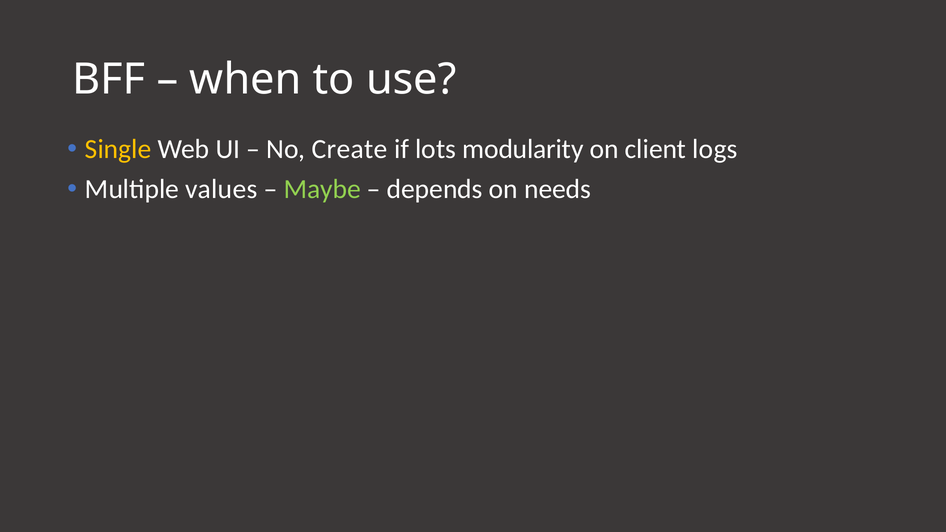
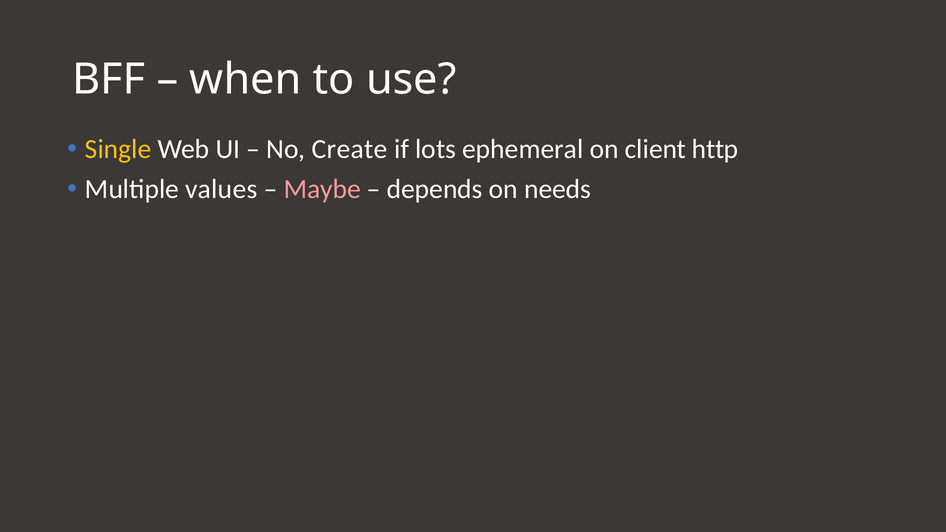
modularity: modularity -> ephemeral
logs: logs -> http
Maybe colour: light green -> pink
